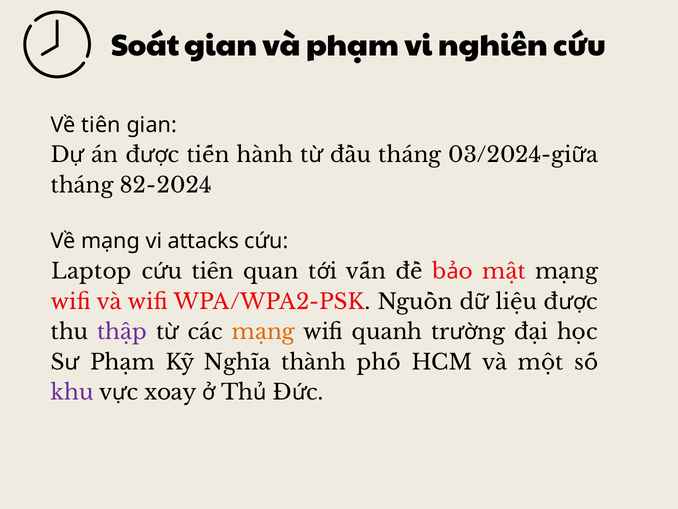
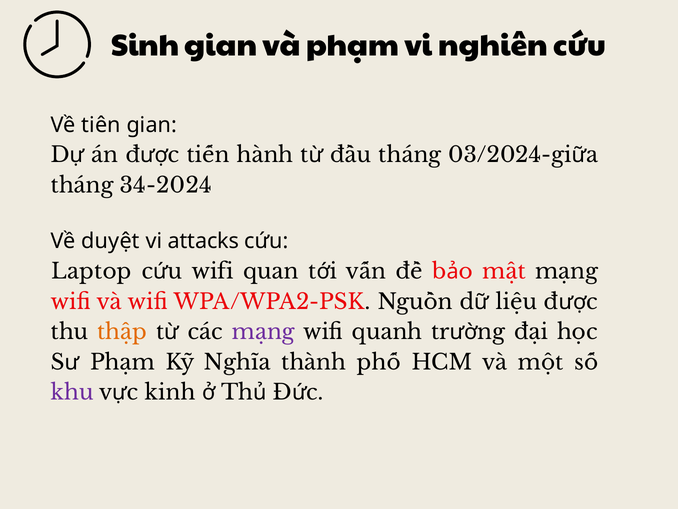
Soát: Soát -> Sinh
82-2024: 82-2024 -> 34-2024
Về mạng: mạng -> duyệt
tiên at (213, 271): tiên -> wifi
thập colour: purple -> orange
mạng at (263, 332) colour: orange -> purple
xoay: xoay -> kinh
